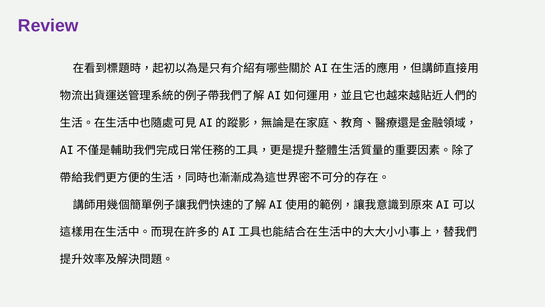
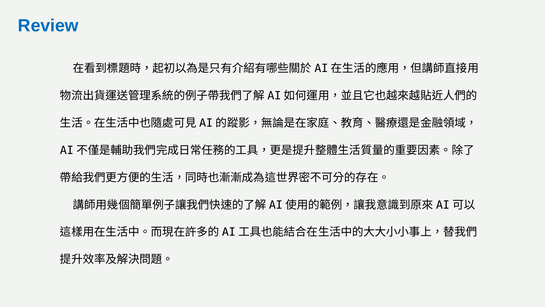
Review colour: purple -> blue
